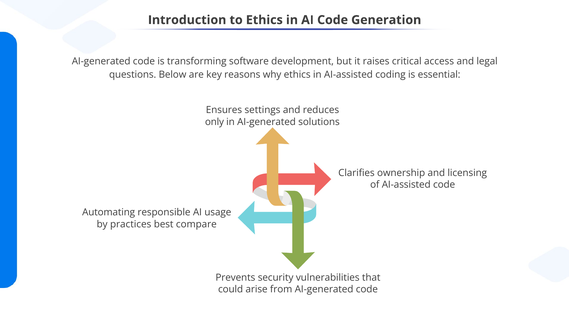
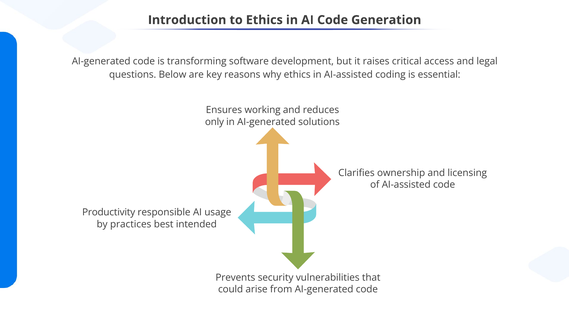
settings: settings -> working
Automating: Automating -> Productivity
compare: compare -> intended
